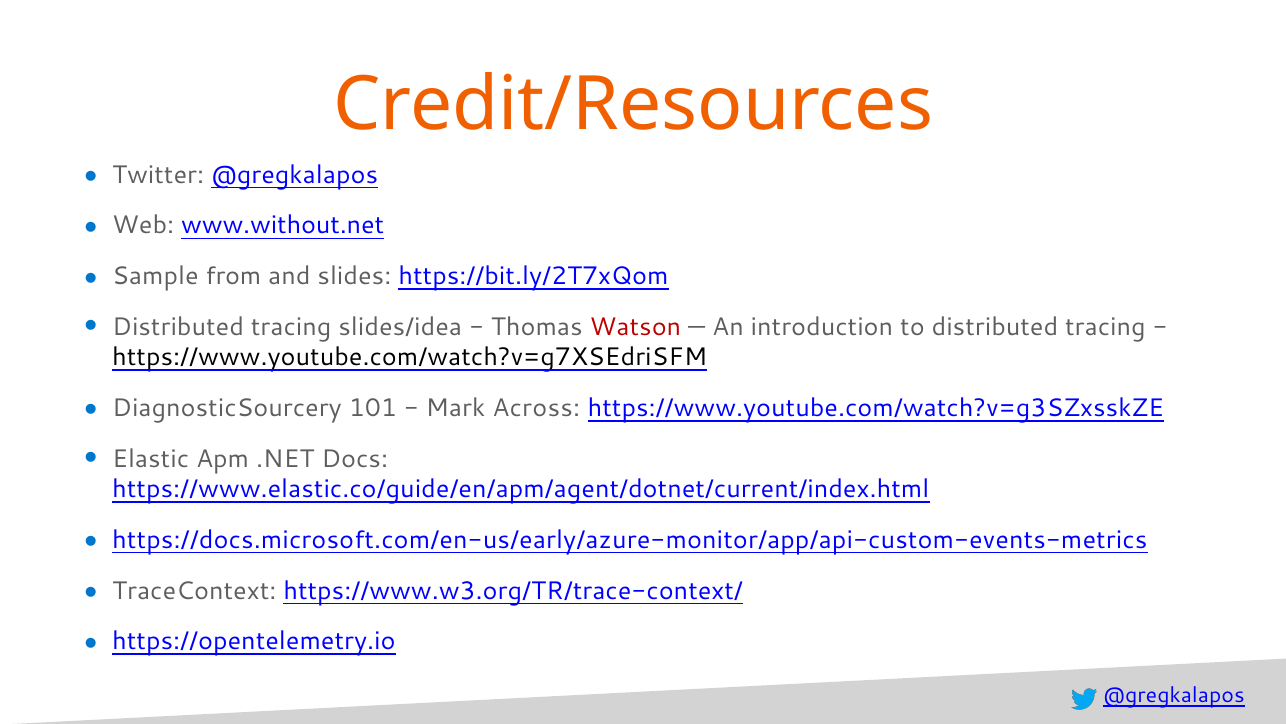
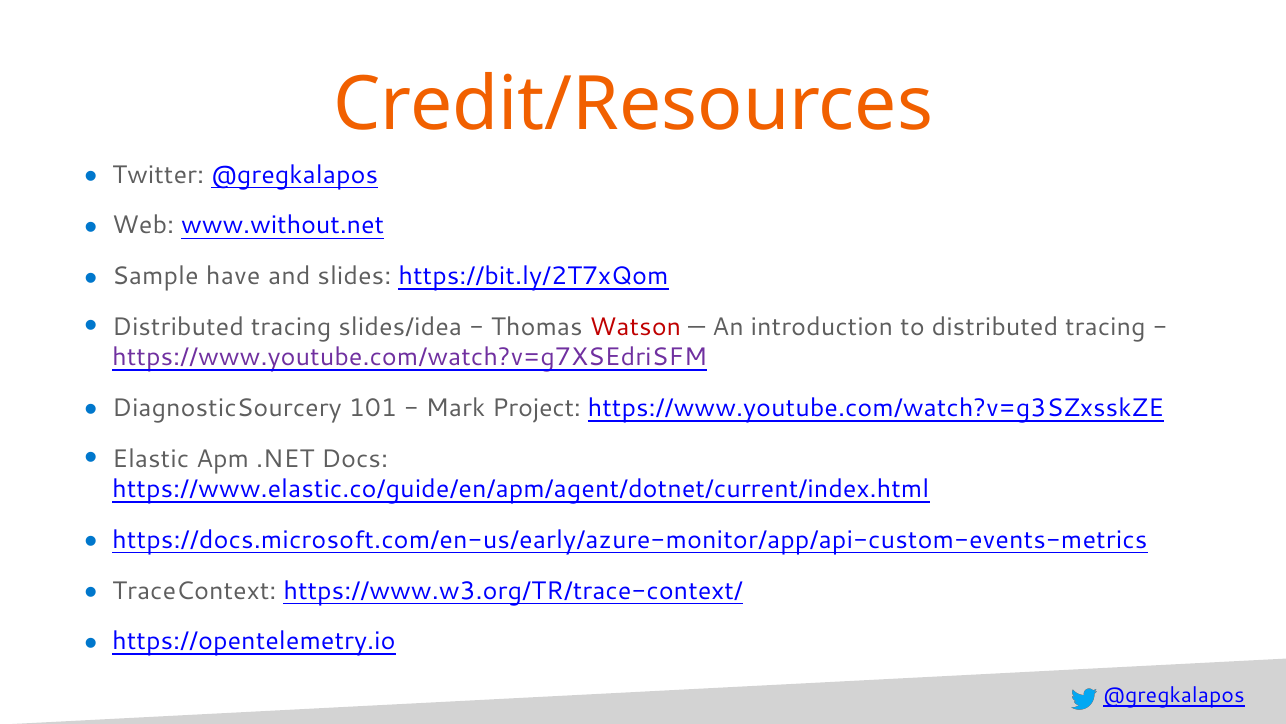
from: from -> have
https://www.youtube.com/watch?v=g7XSEdriSFM colour: black -> purple
Across: Across -> Project
